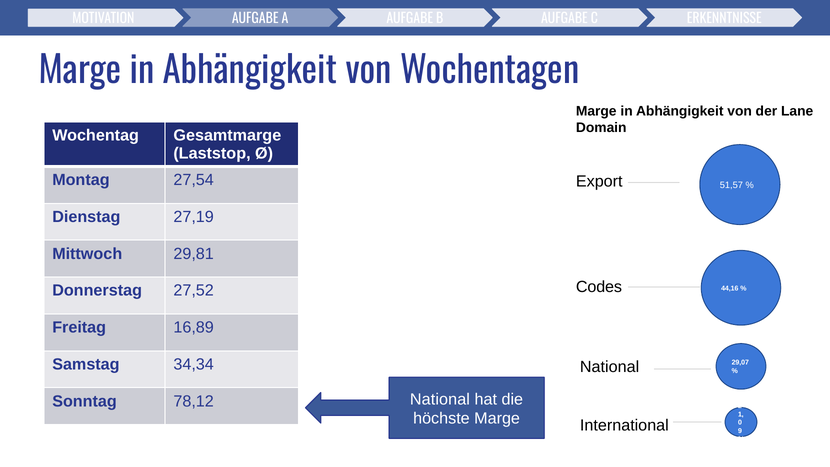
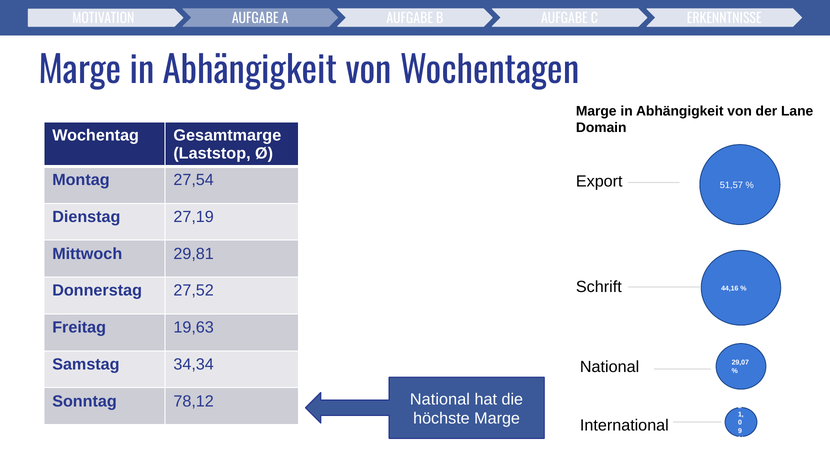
Codes: Codes -> Schrift
16,89: 16,89 -> 19,63
